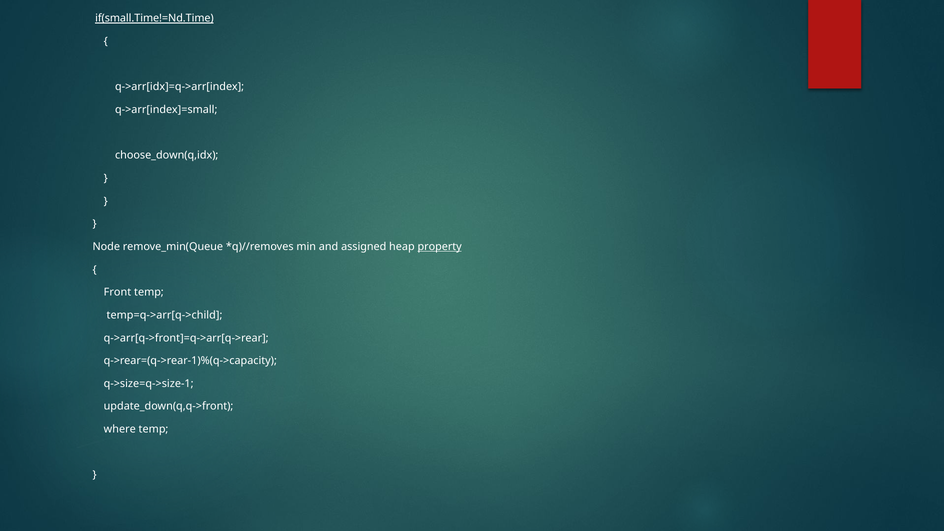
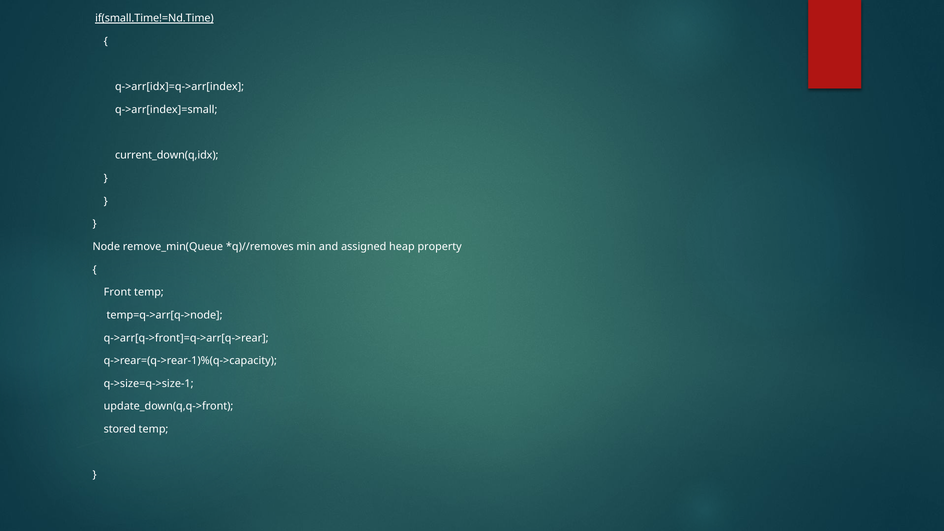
choose_down(q,idx: choose_down(q,idx -> current_down(q,idx
property underline: present -> none
temp=q->arr[q->child: temp=q->arr[q->child -> temp=q->arr[q->node
where: where -> stored
